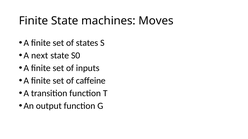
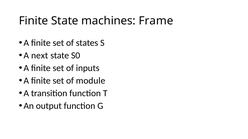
Moves: Moves -> Frame
caffeine: caffeine -> module
